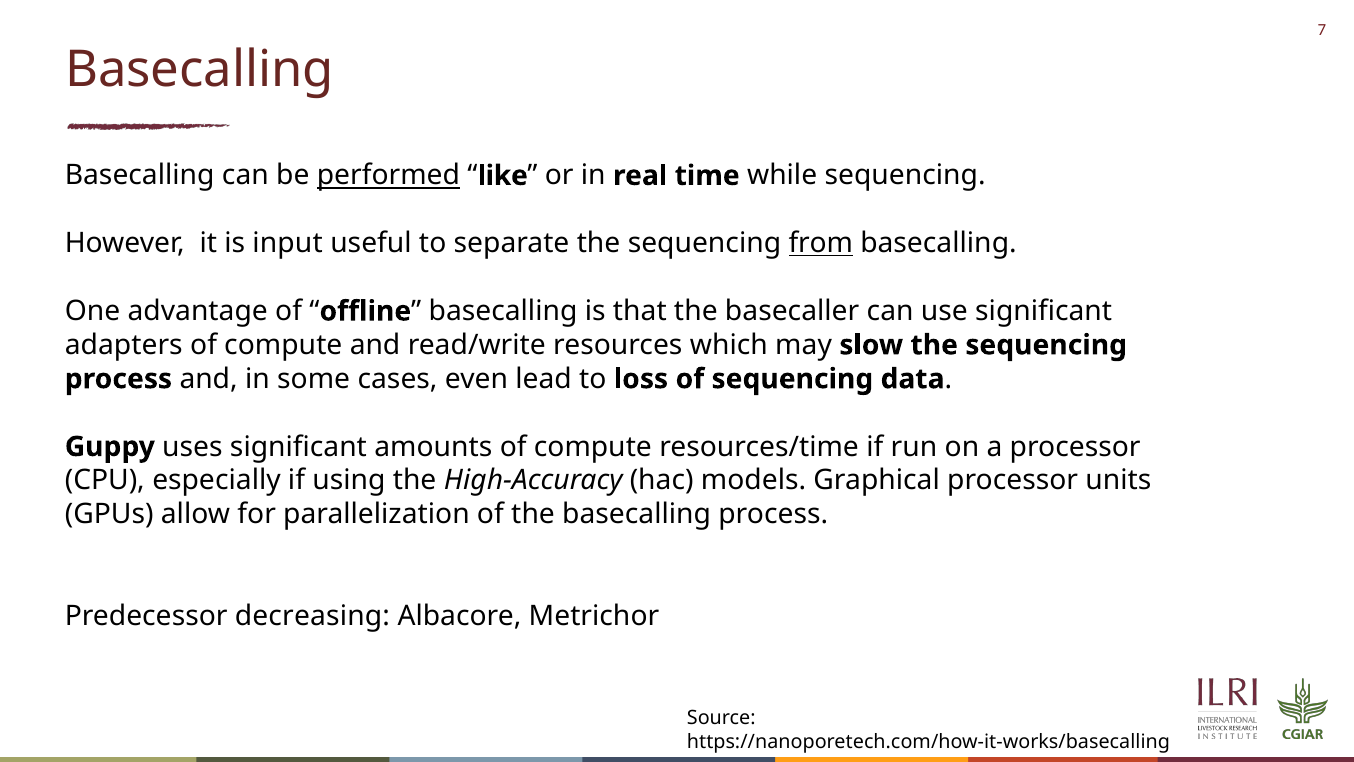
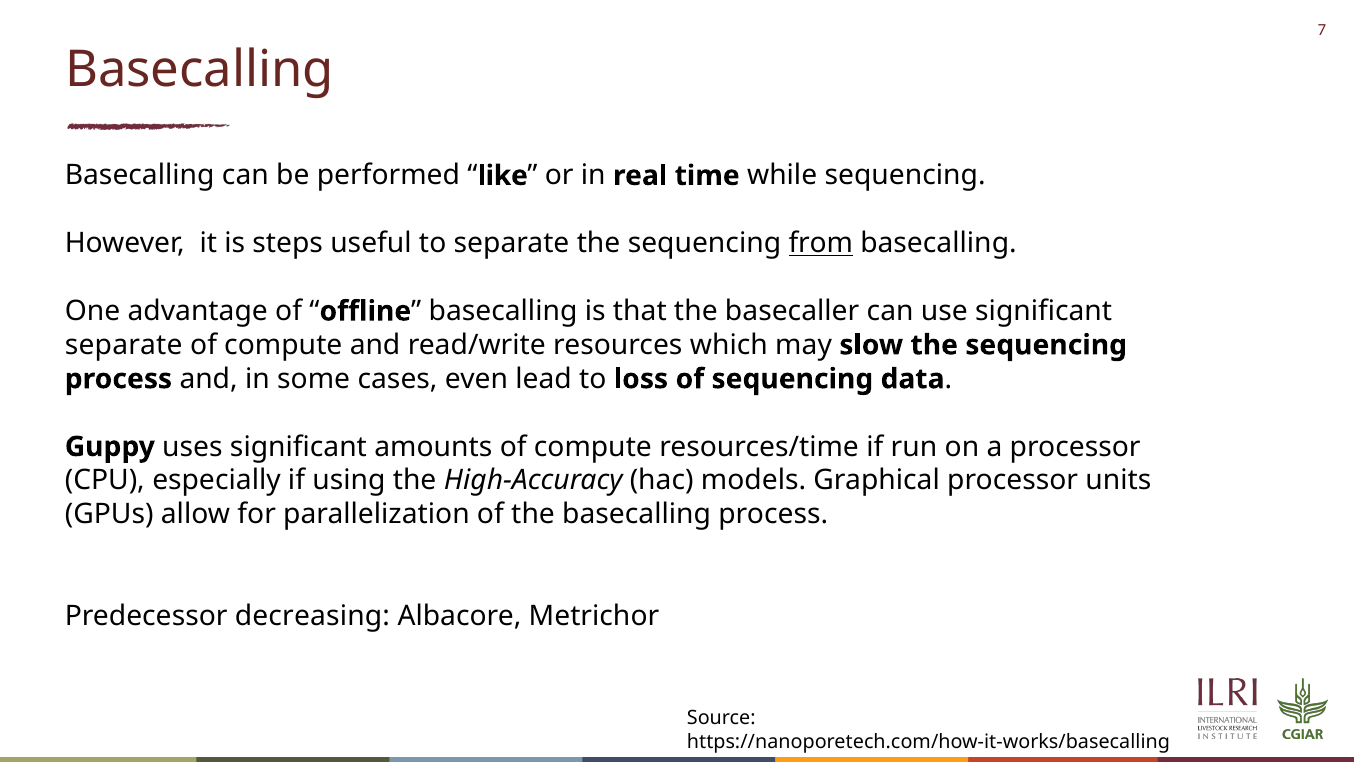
performed underline: present -> none
input: input -> steps
adapters at (124, 345): adapters -> separate
